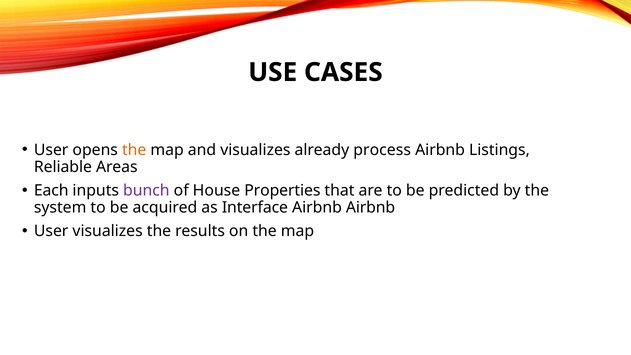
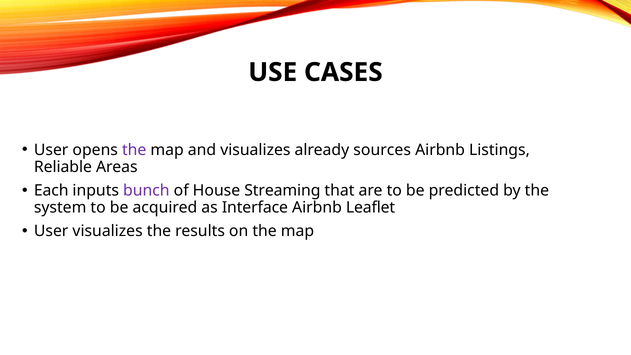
the at (134, 150) colour: orange -> purple
process: process -> sources
Properties: Properties -> Streaming
Airbnb Airbnb: Airbnb -> Leaflet
